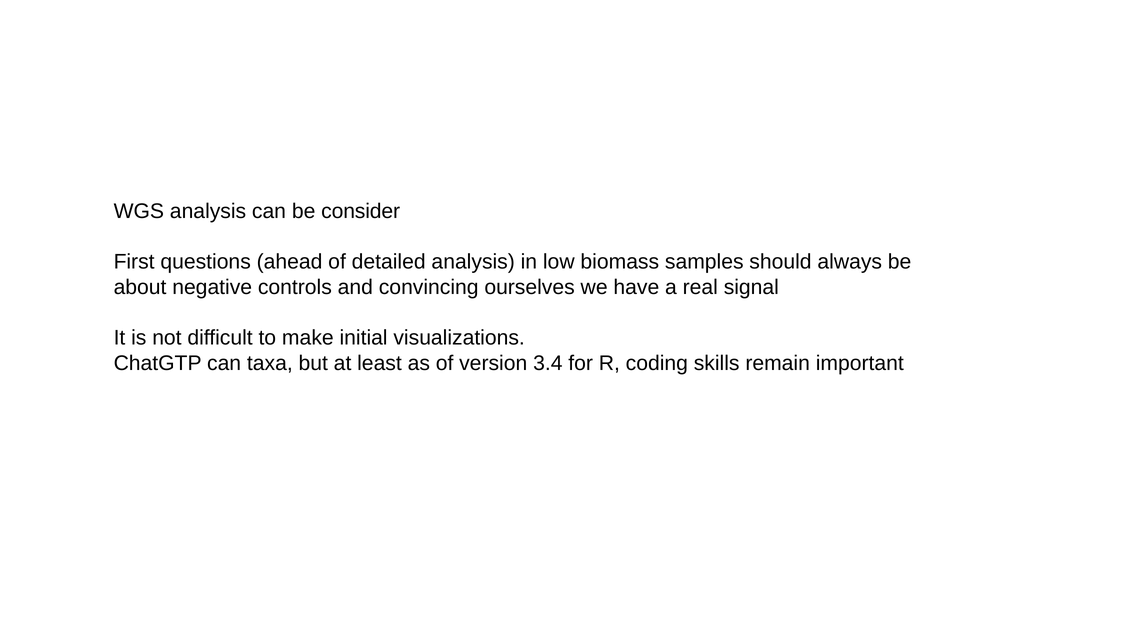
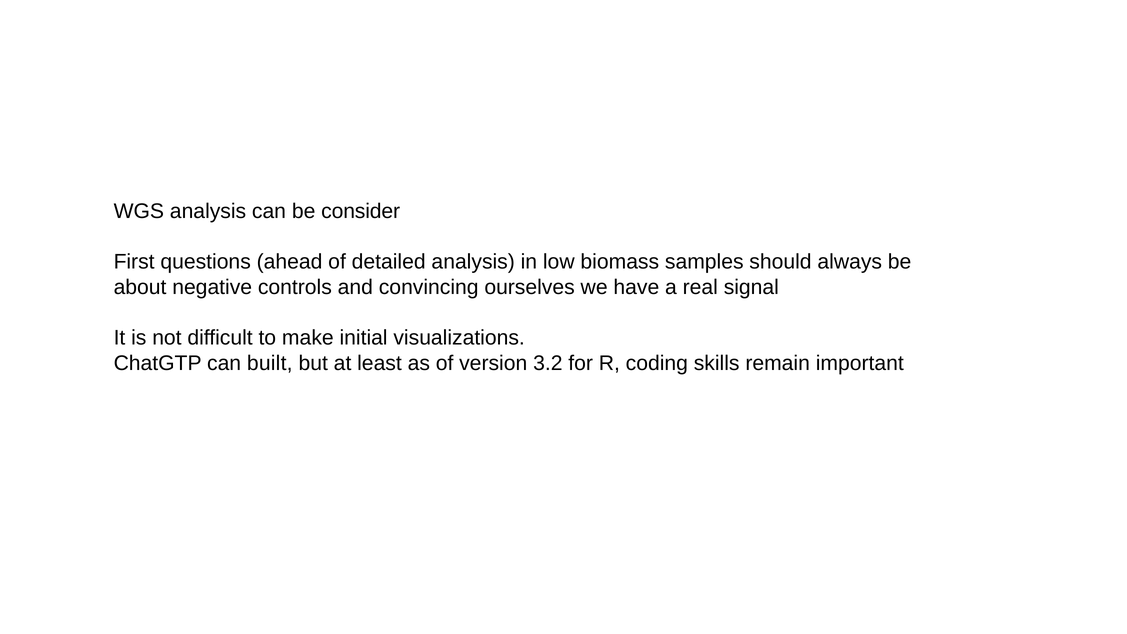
taxa: taxa -> built
3.4: 3.4 -> 3.2
